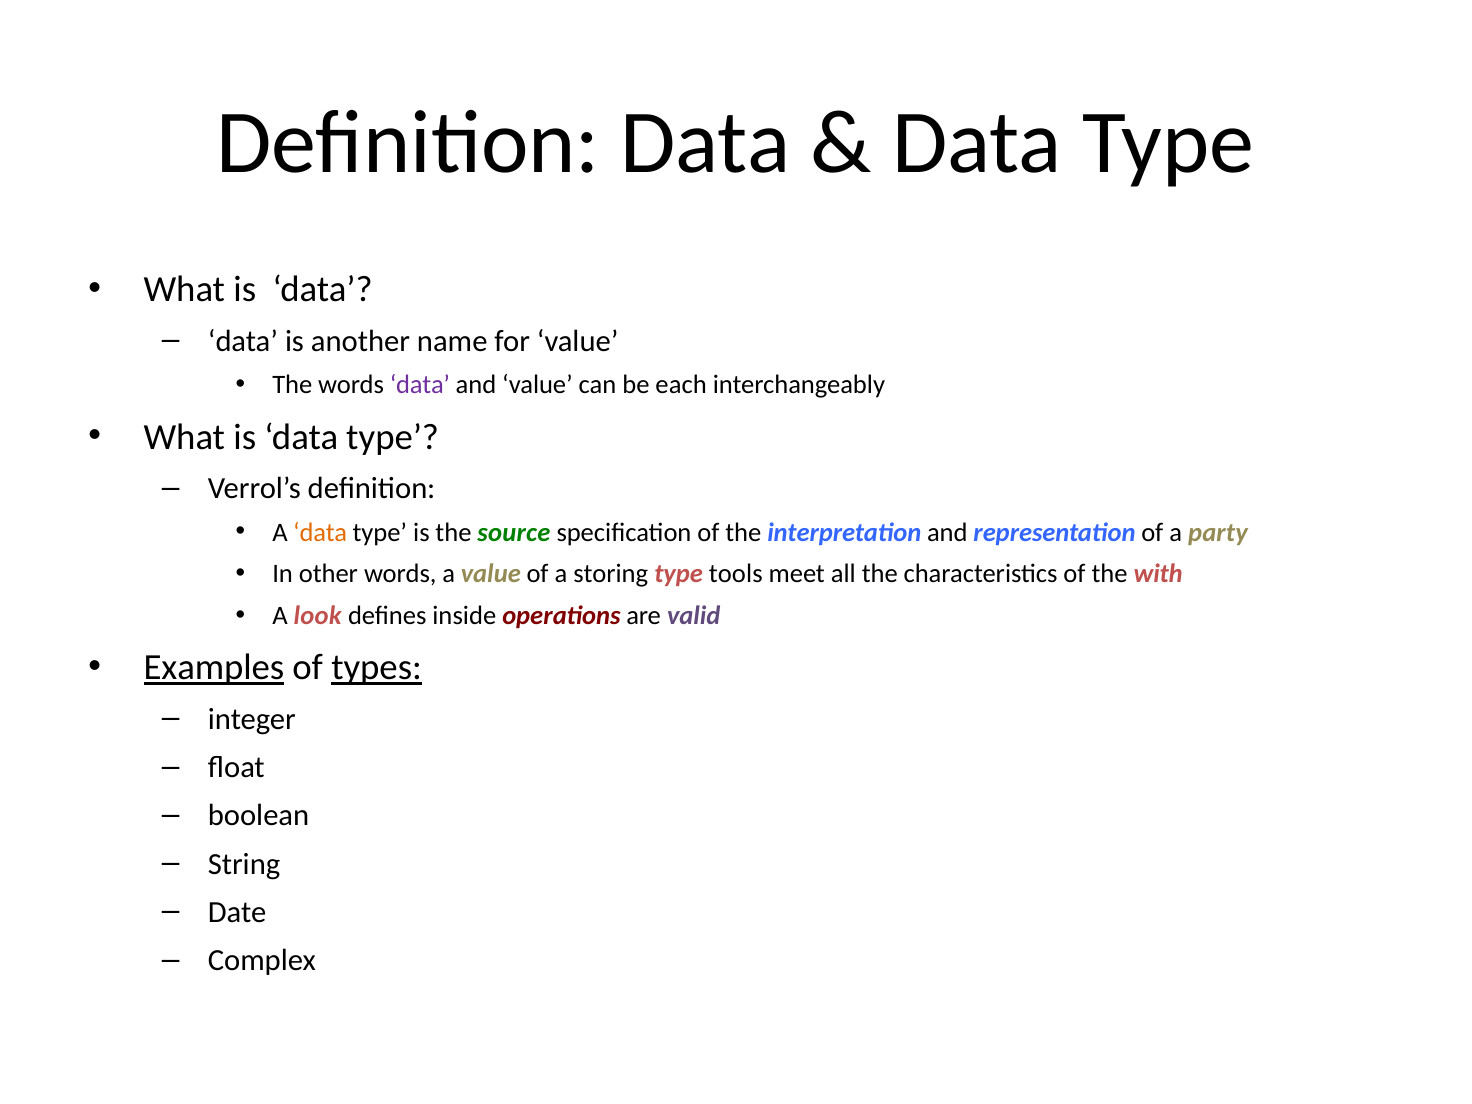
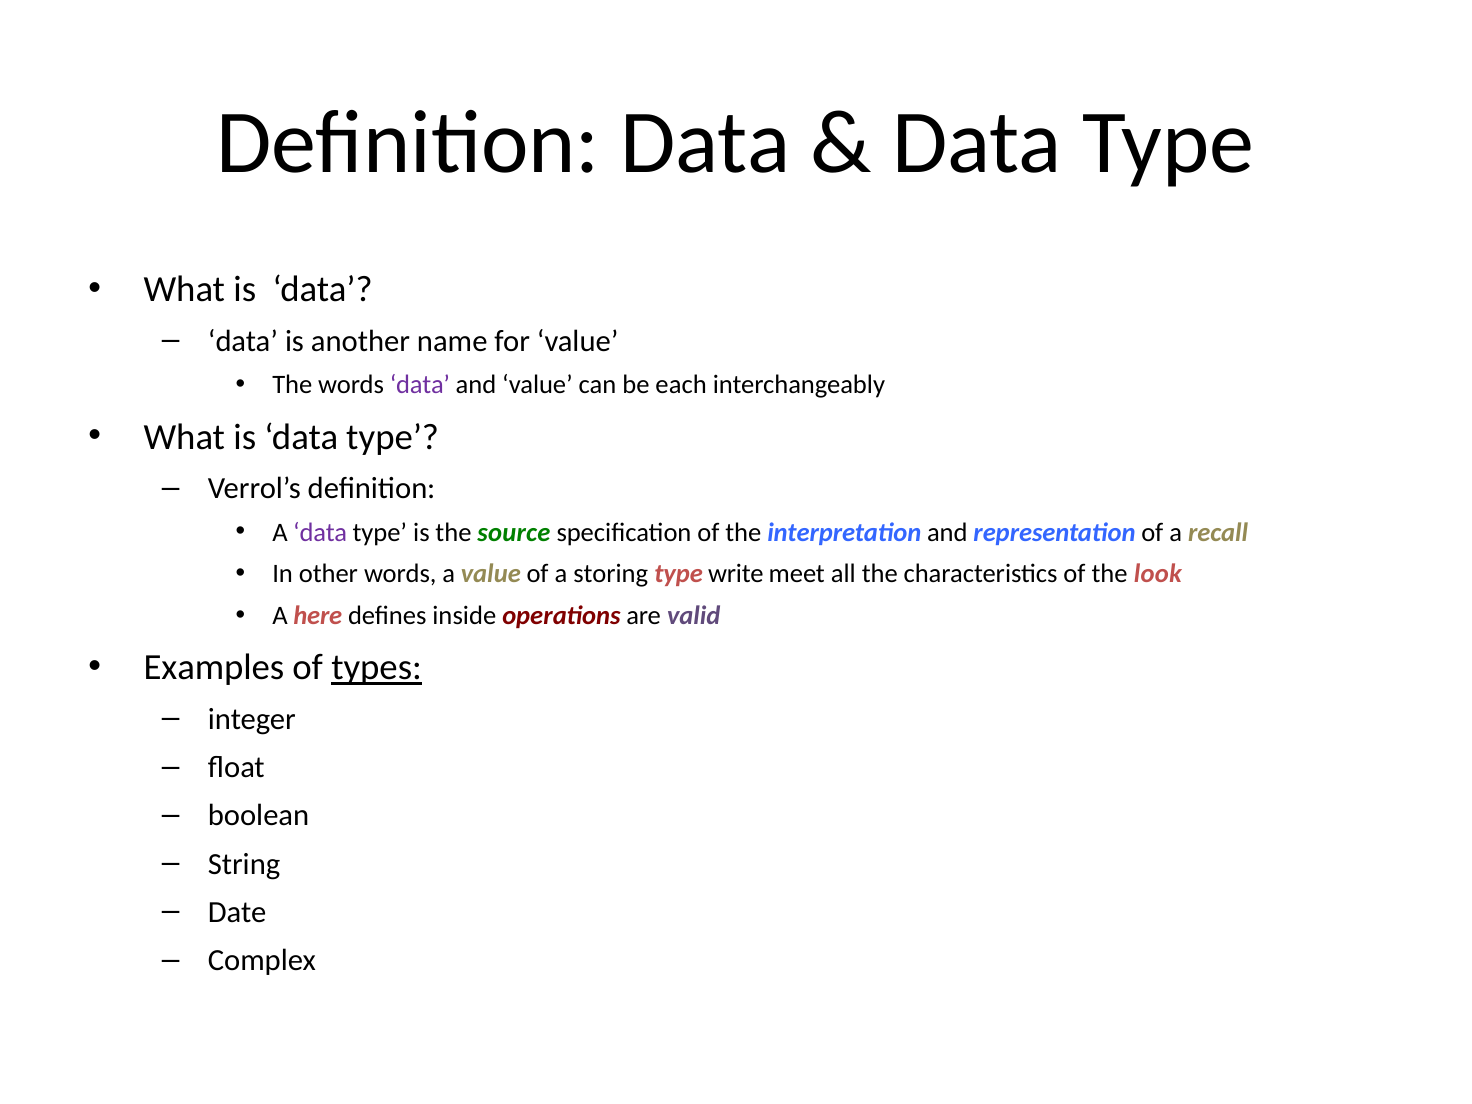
data at (320, 532) colour: orange -> purple
party: party -> recall
tools: tools -> write
with: with -> look
look: look -> here
Examples underline: present -> none
